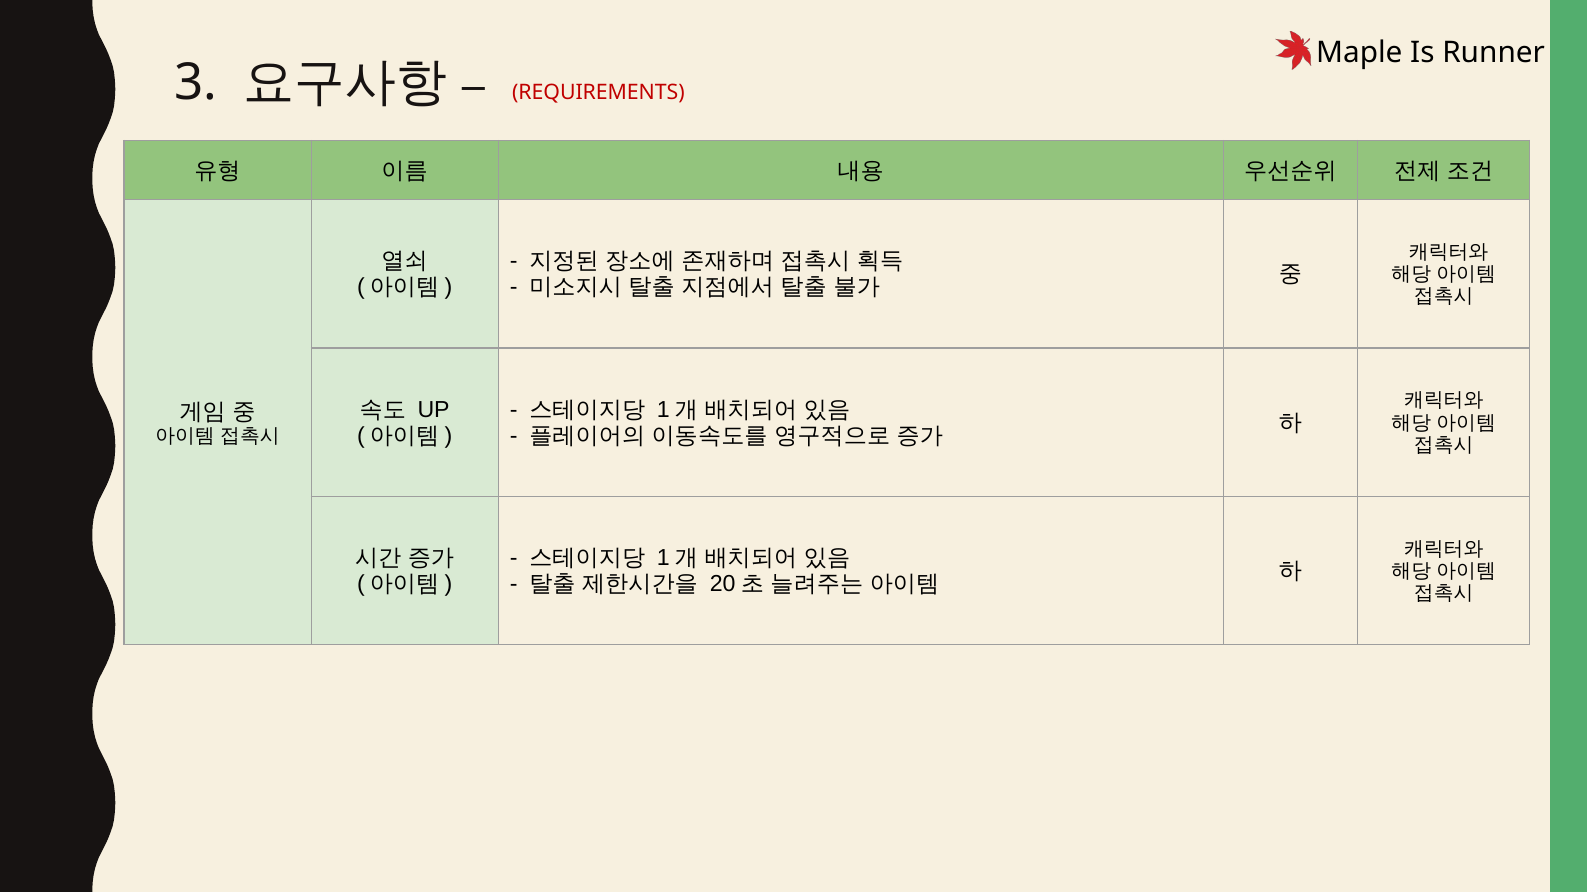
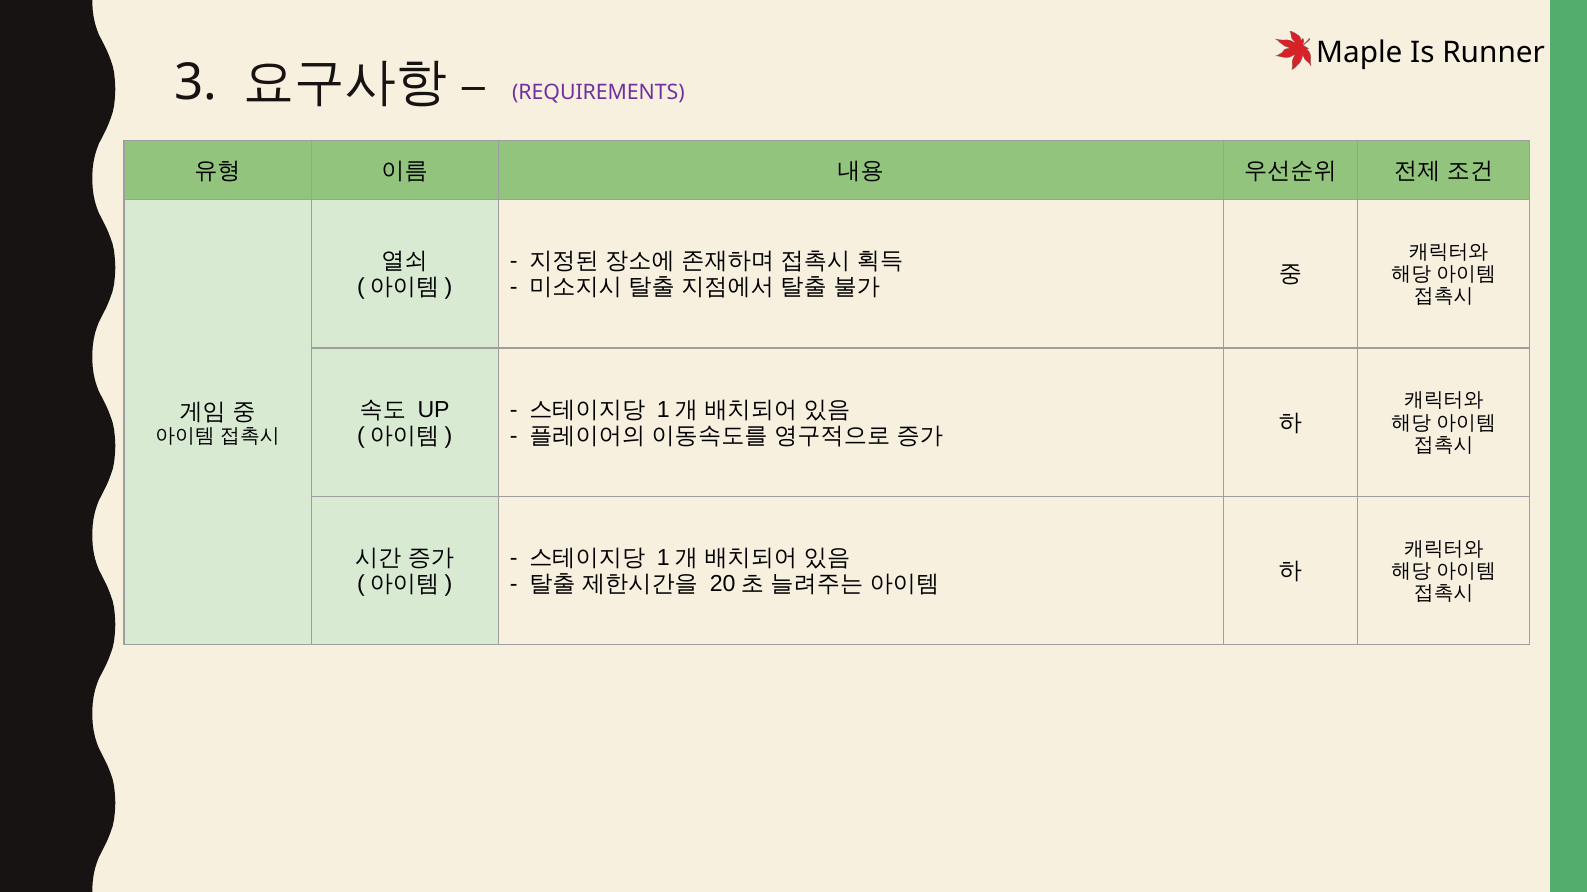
REQUIREMENTS colour: red -> purple
